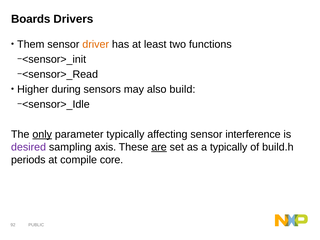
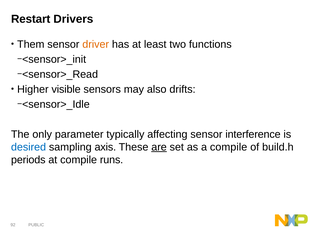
Boards: Boards -> Restart
during: during -> visible
build: build -> drifts
only underline: present -> none
desired colour: purple -> blue
a typically: typically -> compile
core: core -> runs
